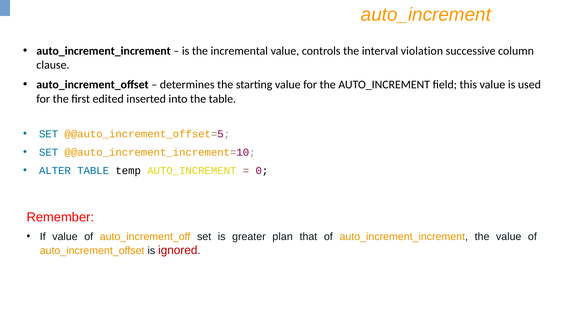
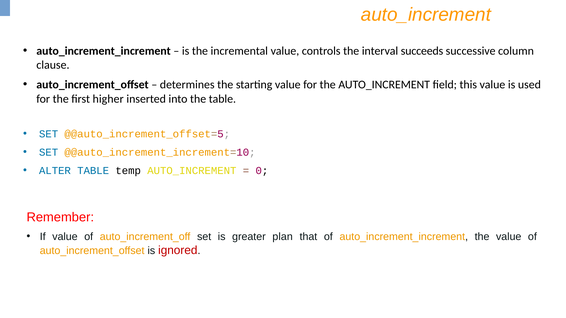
violation: violation -> succeeds
edited: edited -> higher
